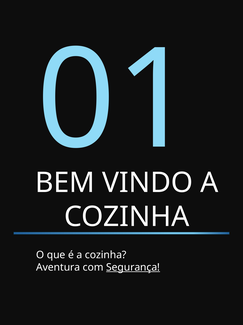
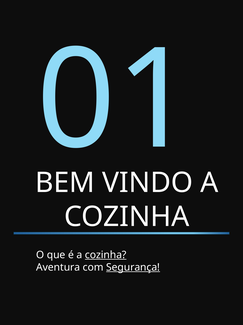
cozinha at (106, 254) underline: none -> present
